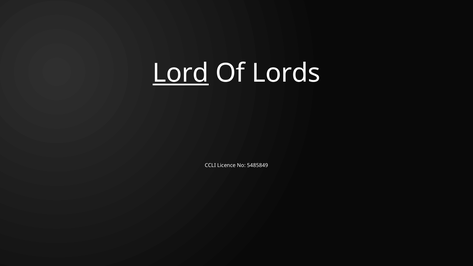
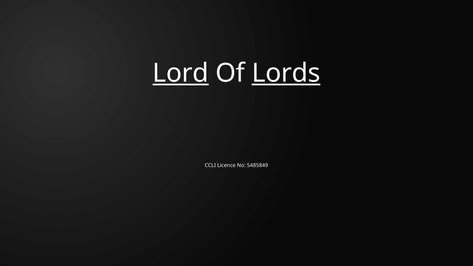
Lords underline: none -> present
